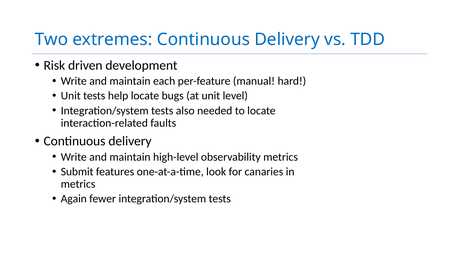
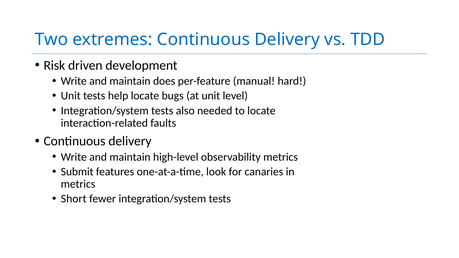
each: each -> does
Again: Again -> Short
